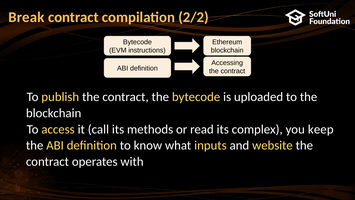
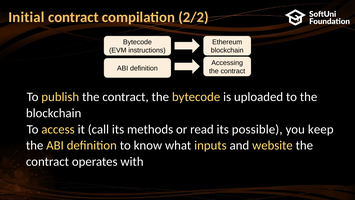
Break: Break -> Initial
complex: complex -> possible
